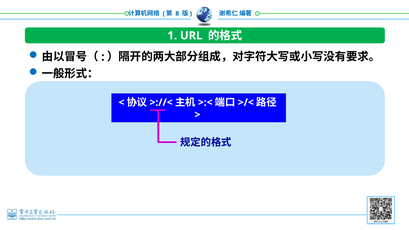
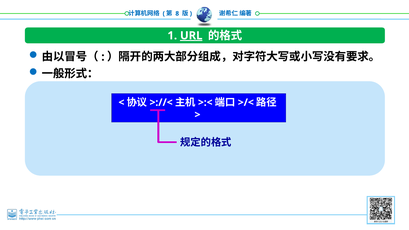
URL underline: none -> present
